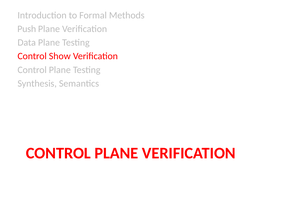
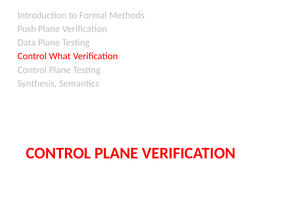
Show: Show -> What
